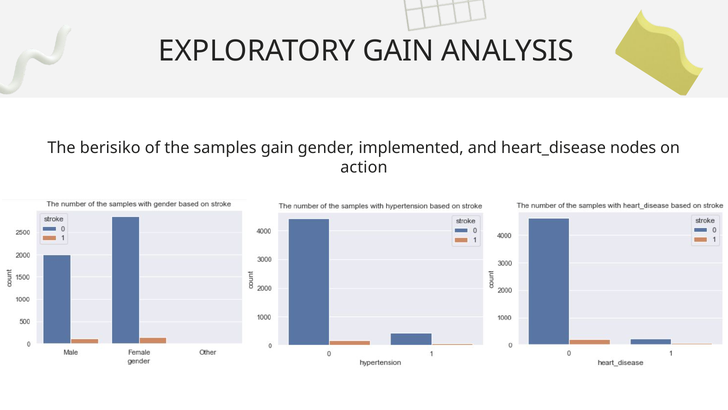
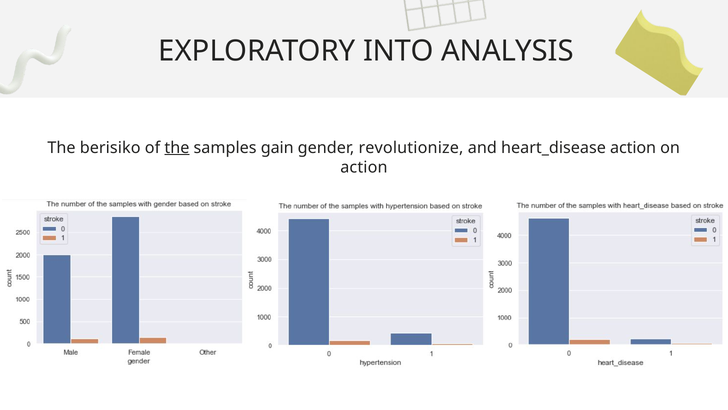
EXPLORATORY GAIN: GAIN -> INTO
the at (177, 148) underline: none -> present
implemented: implemented -> revolutionize
heart_disease nodes: nodes -> action
